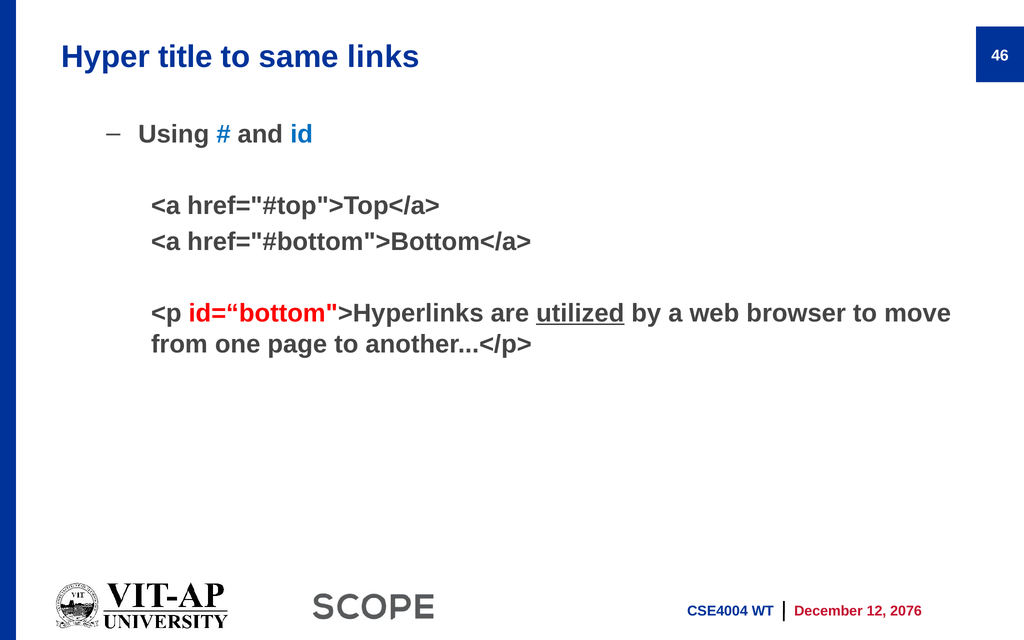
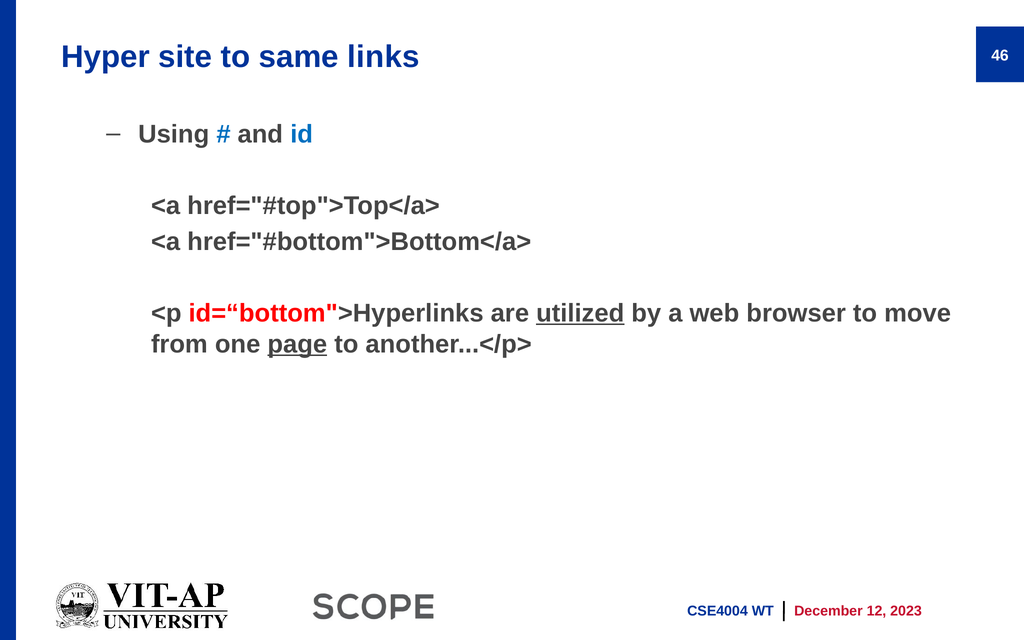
title: title -> site
page underline: none -> present
2076: 2076 -> 2023
